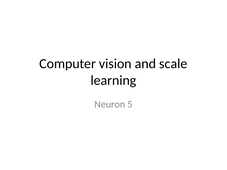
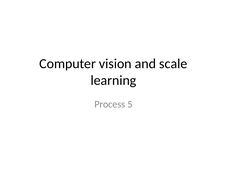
Neuron: Neuron -> Process
